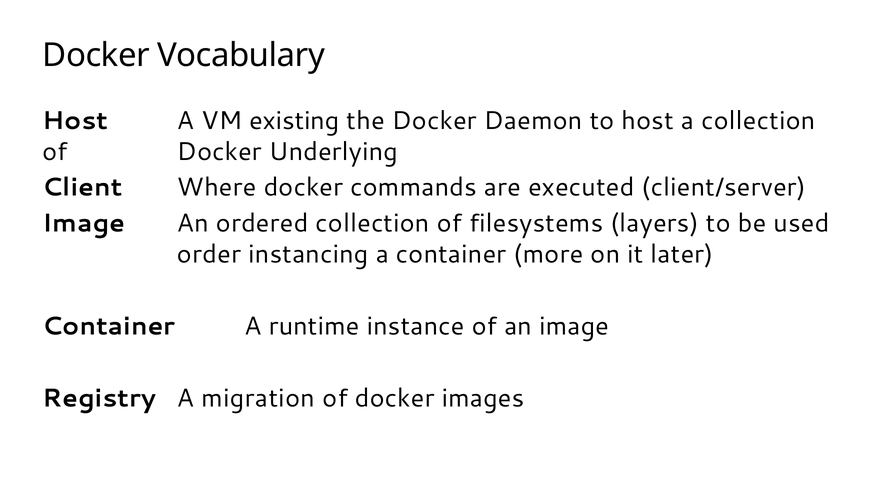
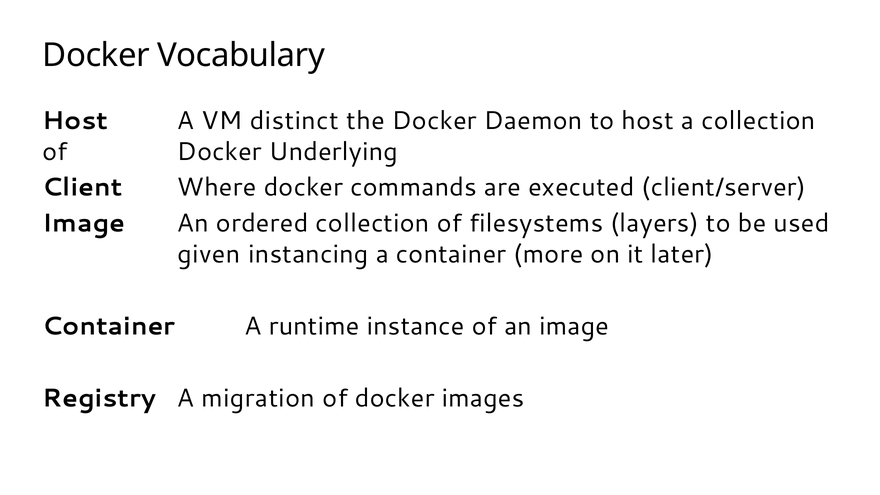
existing: existing -> distinct
order: order -> given
